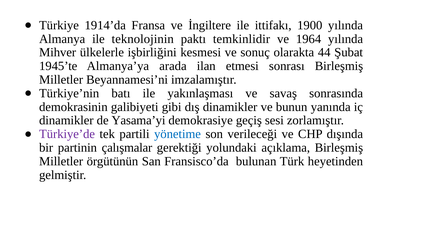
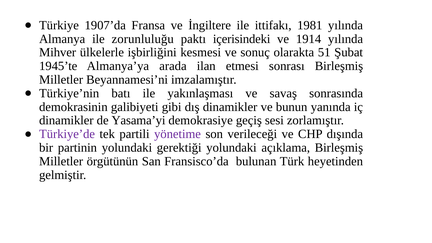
1914’da: 1914’da -> 1907’da
1900: 1900 -> 1981
teknolojinin: teknolojinin -> zorunluluğu
temkinlidir: temkinlidir -> içerisindeki
1964: 1964 -> 1914
44: 44 -> 51
yönetime colour: blue -> purple
partinin çalışmalar: çalışmalar -> yolundaki
